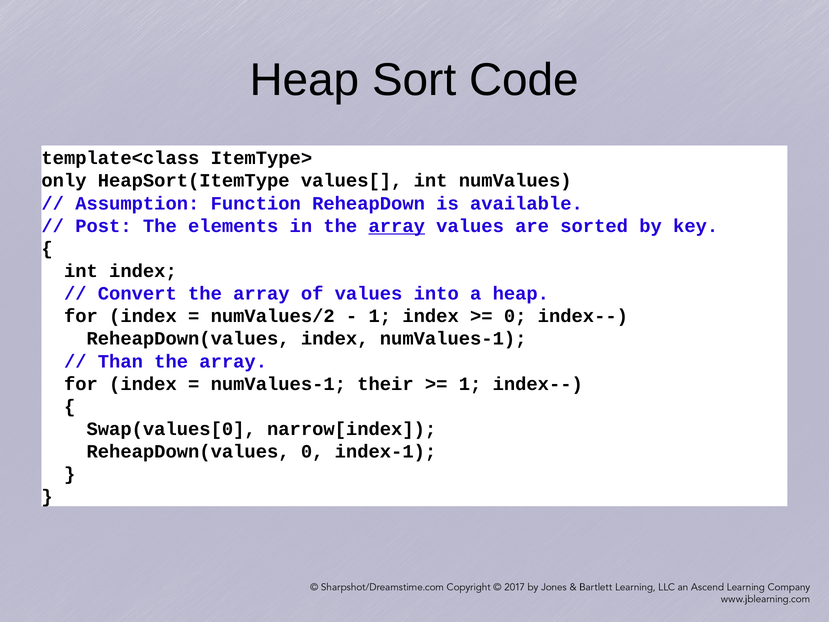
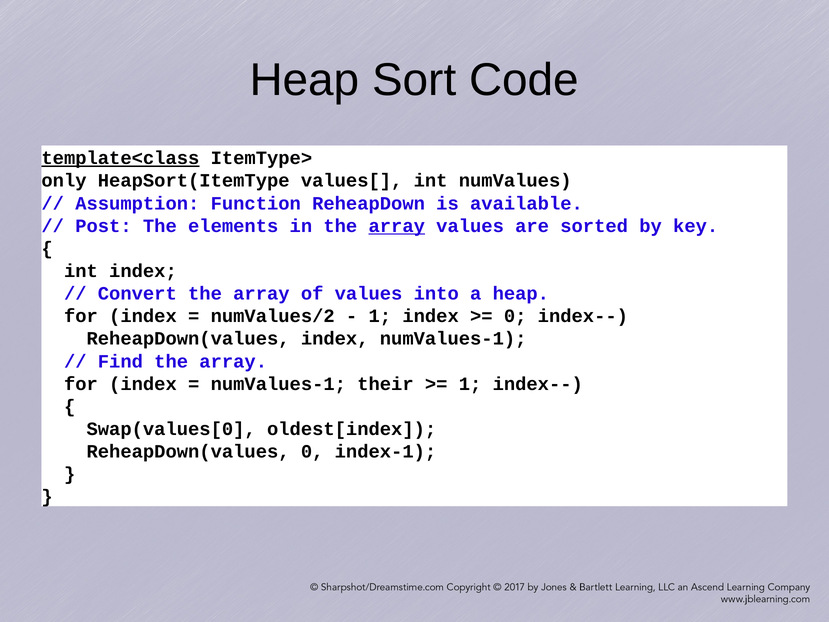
template<class underline: none -> present
Than: Than -> Find
narrow[index: narrow[index -> oldest[index
